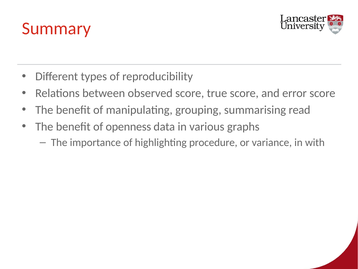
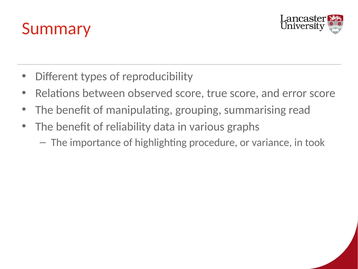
openness: openness -> reliability
with: with -> took
